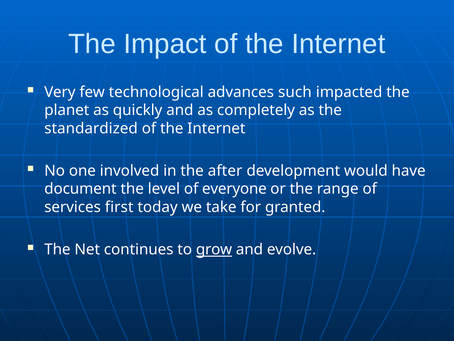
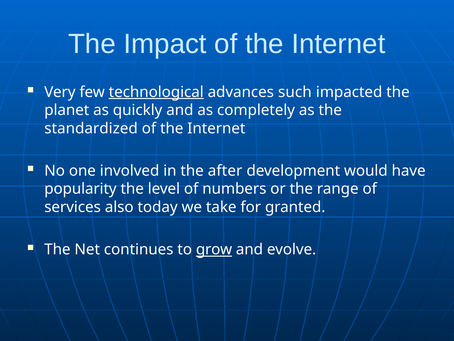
technological underline: none -> present
document: document -> popularity
everyone: everyone -> numbers
first: first -> also
